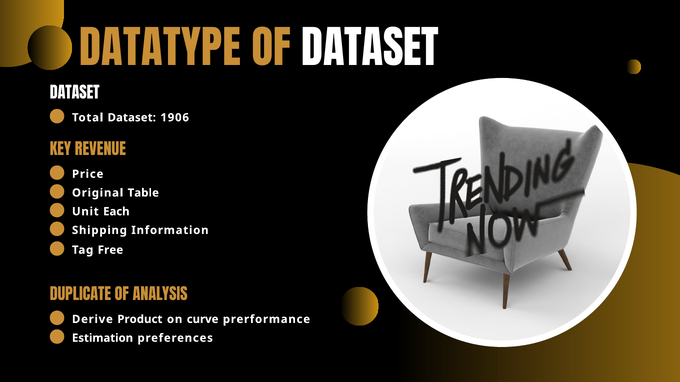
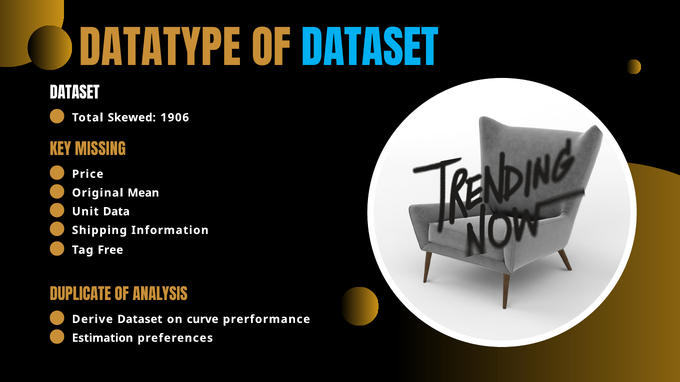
DATASET at (370, 51) colour: white -> light blue
Total Dataset: Dataset -> Skewed
REVENUE: REVENUE -> MISSING
Table: Table -> Mean
Each: Each -> Data
Derive Product: Product -> Dataset
